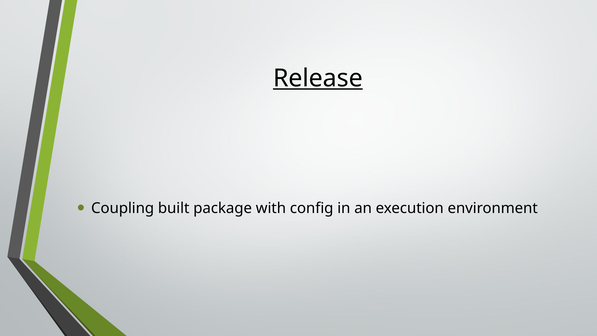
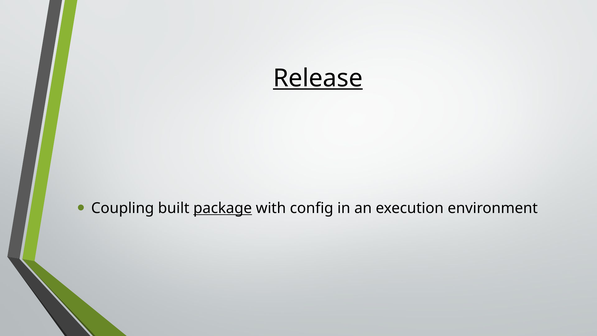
package underline: none -> present
